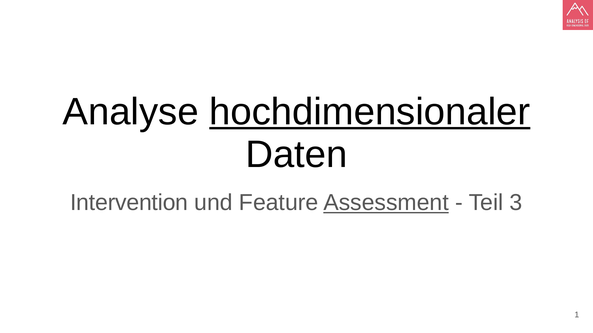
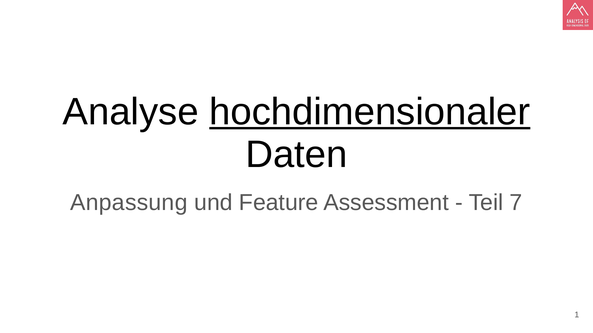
Intervention: Intervention -> Anpassung
Assessment underline: present -> none
3: 3 -> 7
